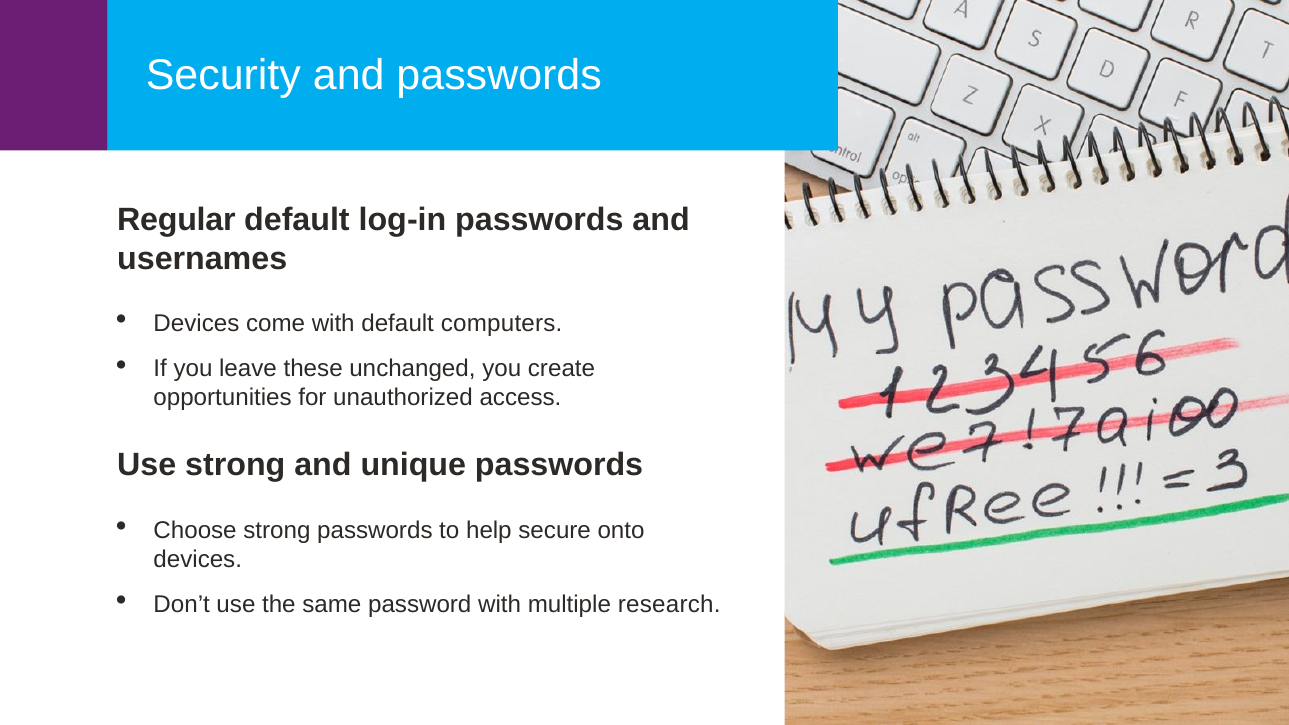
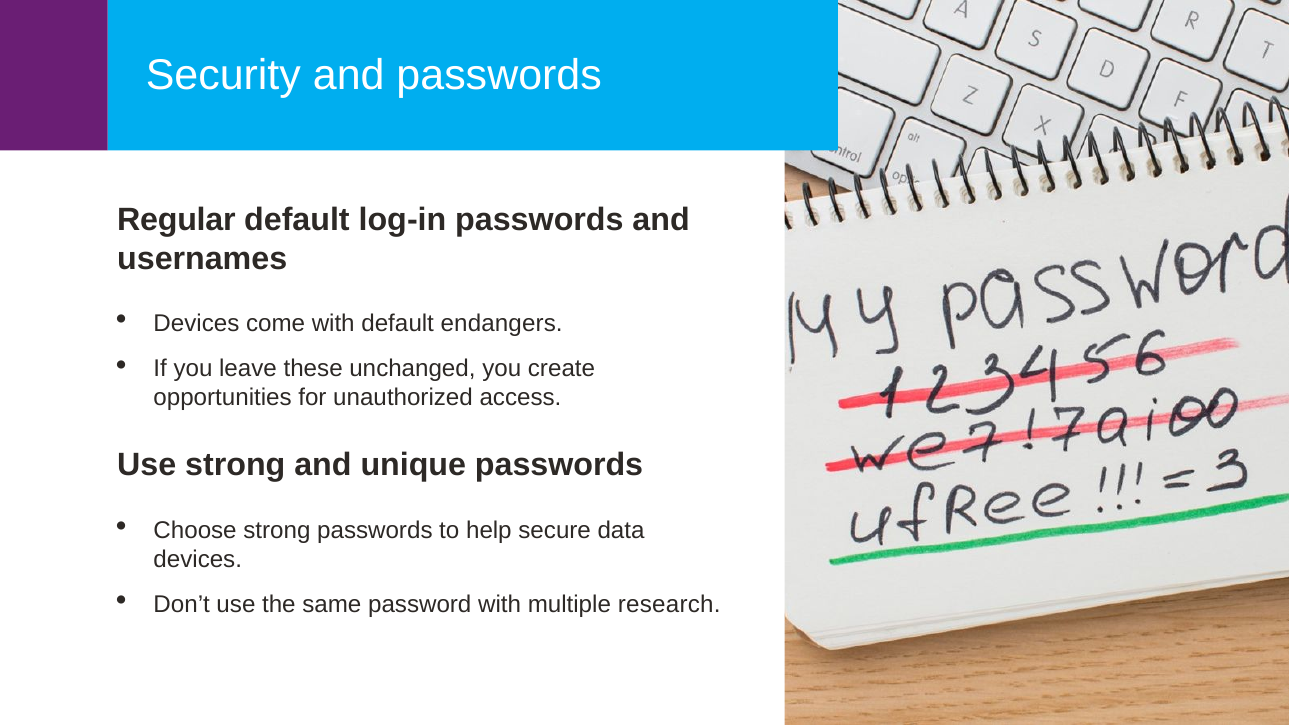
computers: computers -> endangers
onto: onto -> data
